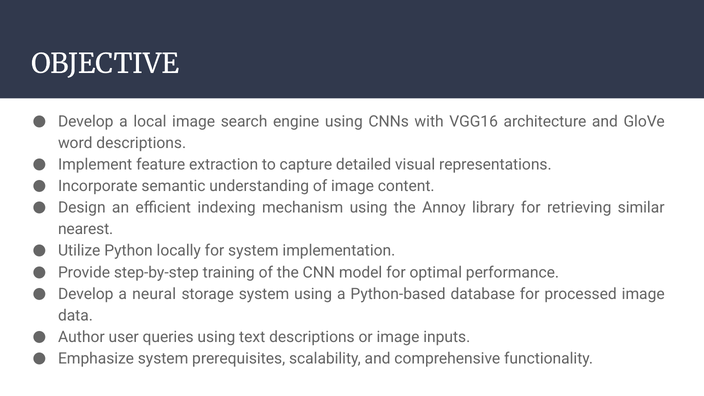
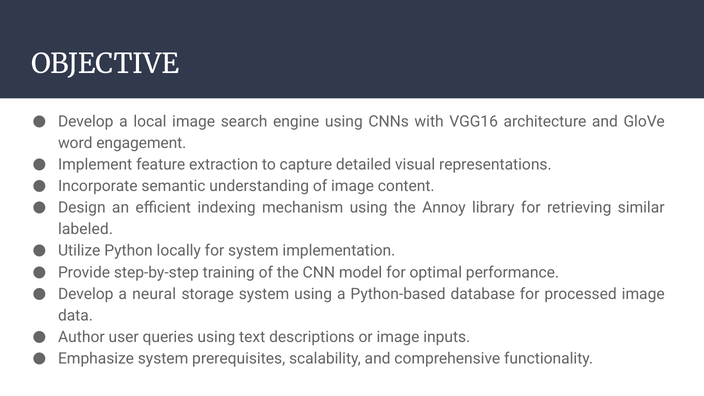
word descriptions: descriptions -> engagement
nearest: nearest -> labeled
